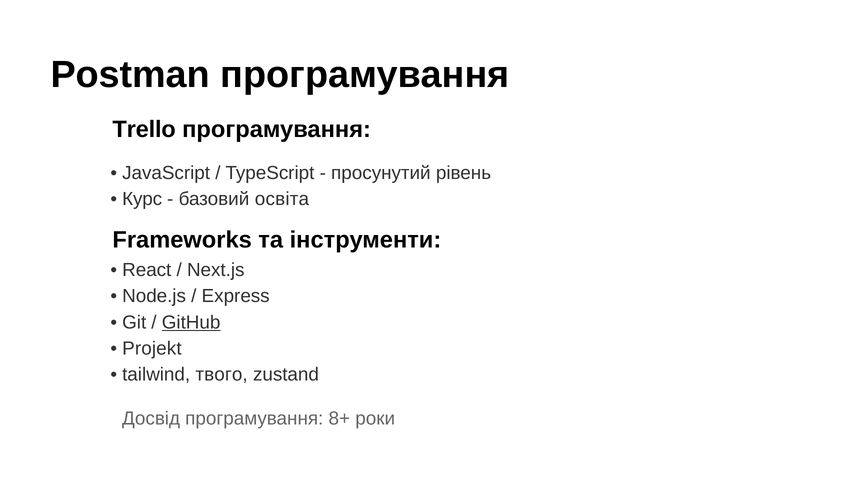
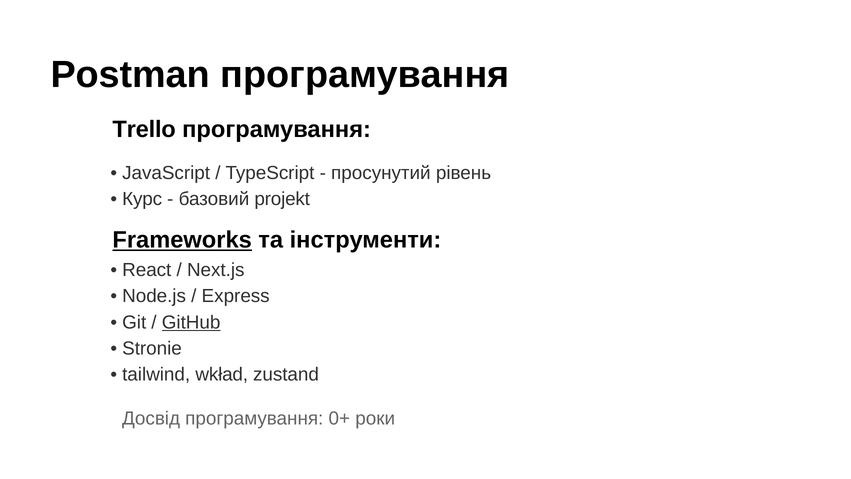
освіта: освіта -> projekt
Frameworks underline: none -> present
Projekt: Projekt -> Stronie
твого: твого -> wkład
8+: 8+ -> 0+
